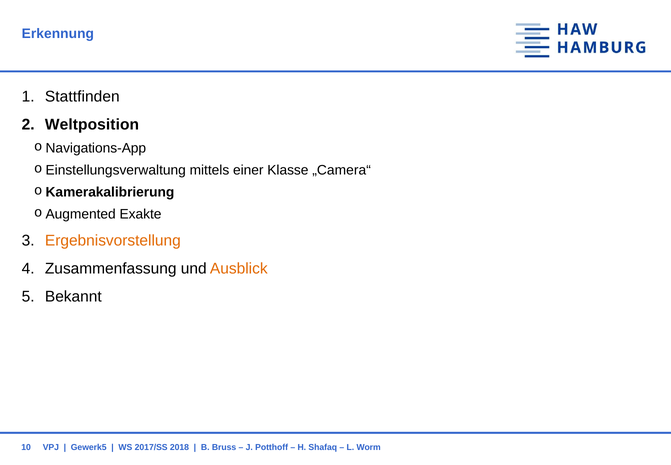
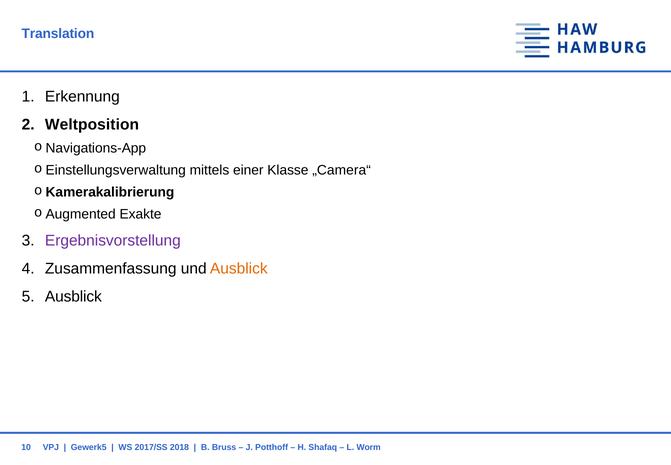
Erkennung: Erkennung -> Translation
Stattfinden: Stattfinden -> Erkennung
Ergebnisvorstellung colour: orange -> purple
Bekannt at (73, 296): Bekannt -> Ausblick
